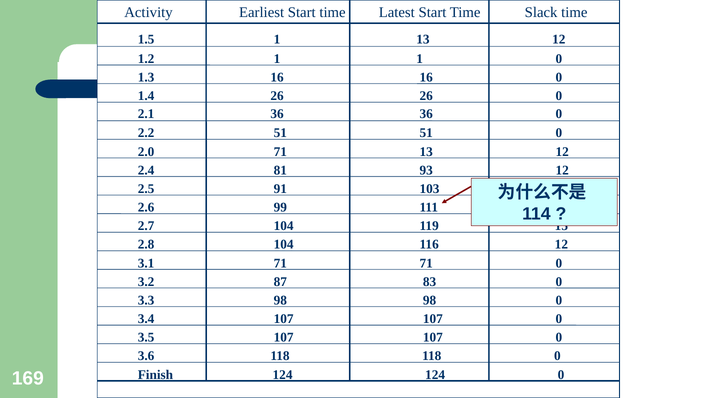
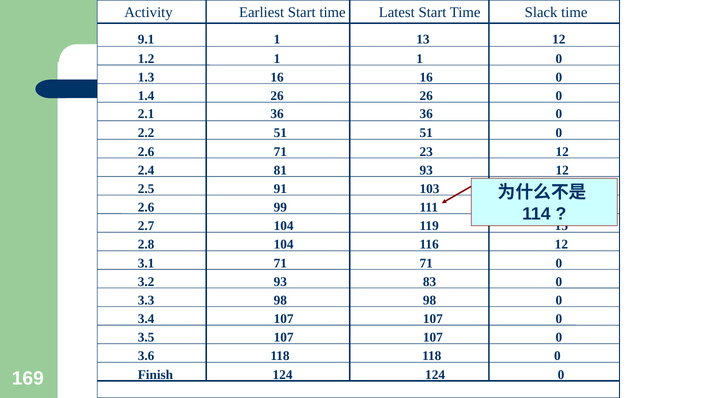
1.5: 1.5 -> 9.1
2.0 at (146, 152): 2.0 -> 2.6
71 13: 13 -> 23
3.2 87: 87 -> 93
